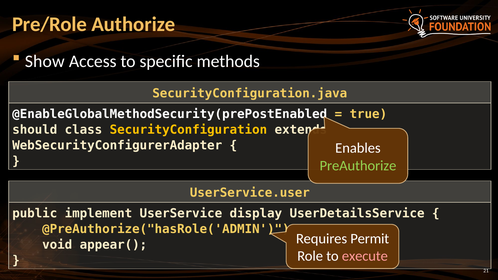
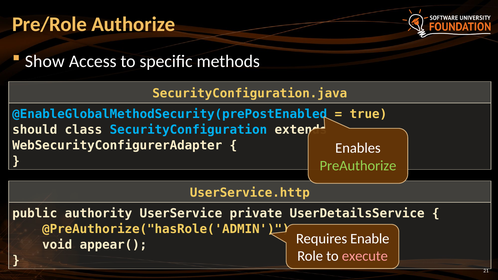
@EnableGlobalMethodSecurity(prePostEnabled colour: white -> light blue
SecurityConfiguration colour: yellow -> light blue
UserService.user: UserService.user -> UserService.http
implement: implement -> authority
display: display -> private
Permit: Permit -> Enable
